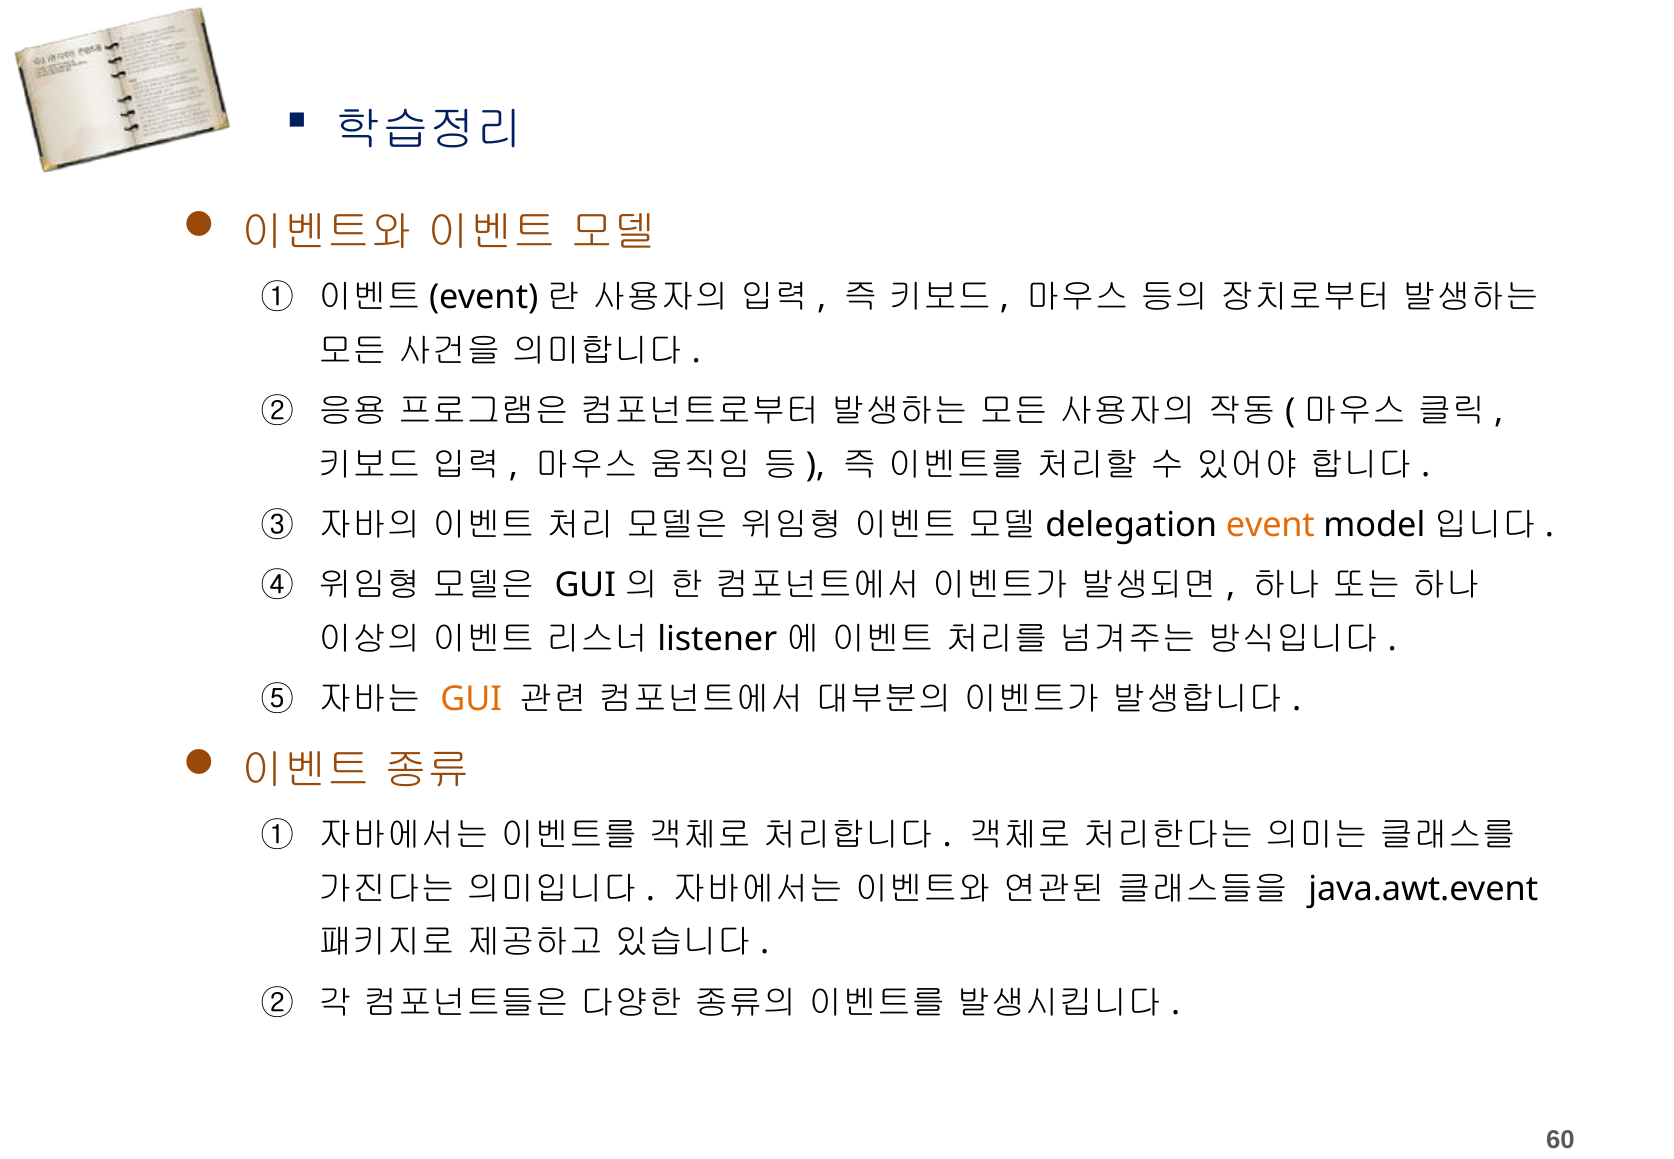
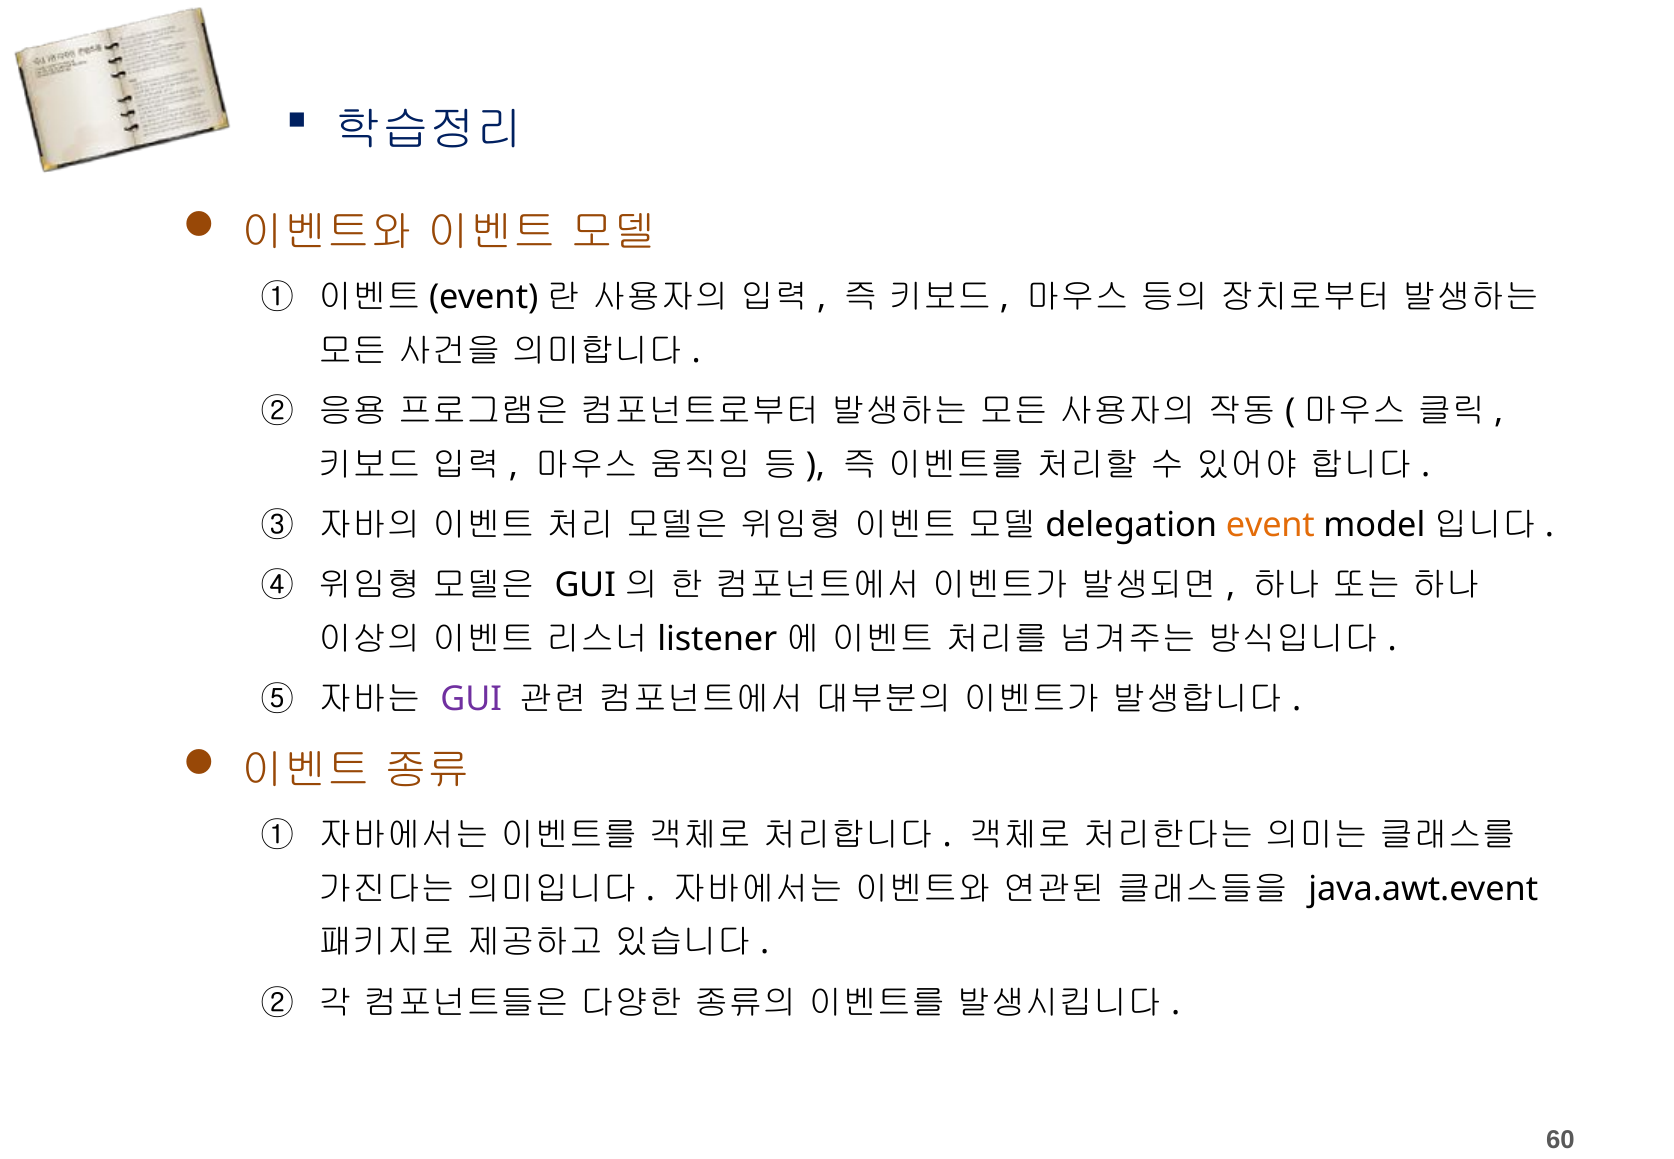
GUI colour: orange -> purple
